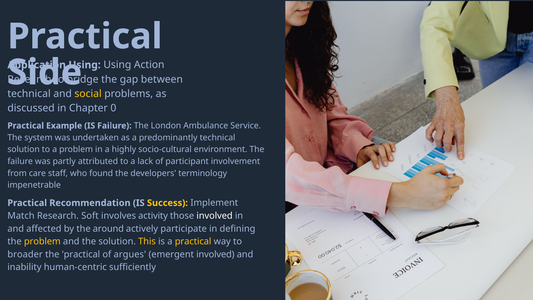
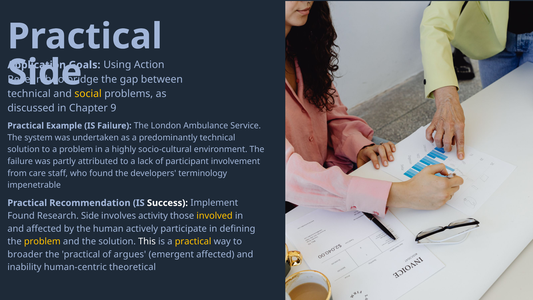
Using at (85, 65): Using -> Goals
0: 0 -> 9
Success colour: yellow -> white
Match at (21, 216): Match -> Found
Research Soft: Soft -> Side
involved at (215, 216) colour: white -> yellow
around: around -> human
This colour: yellow -> white
emergent involved: involved -> affected
sufficiently: sufficiently -> theoretical
